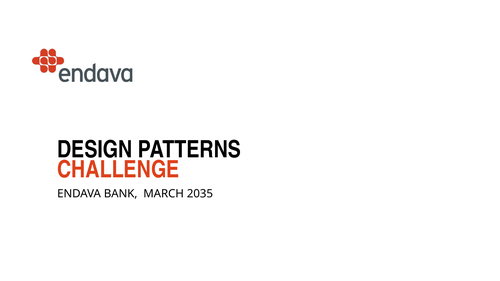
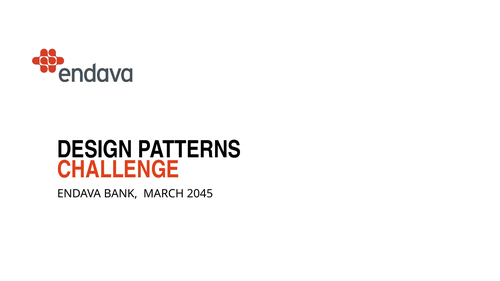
2035: 2035 -> 2045
